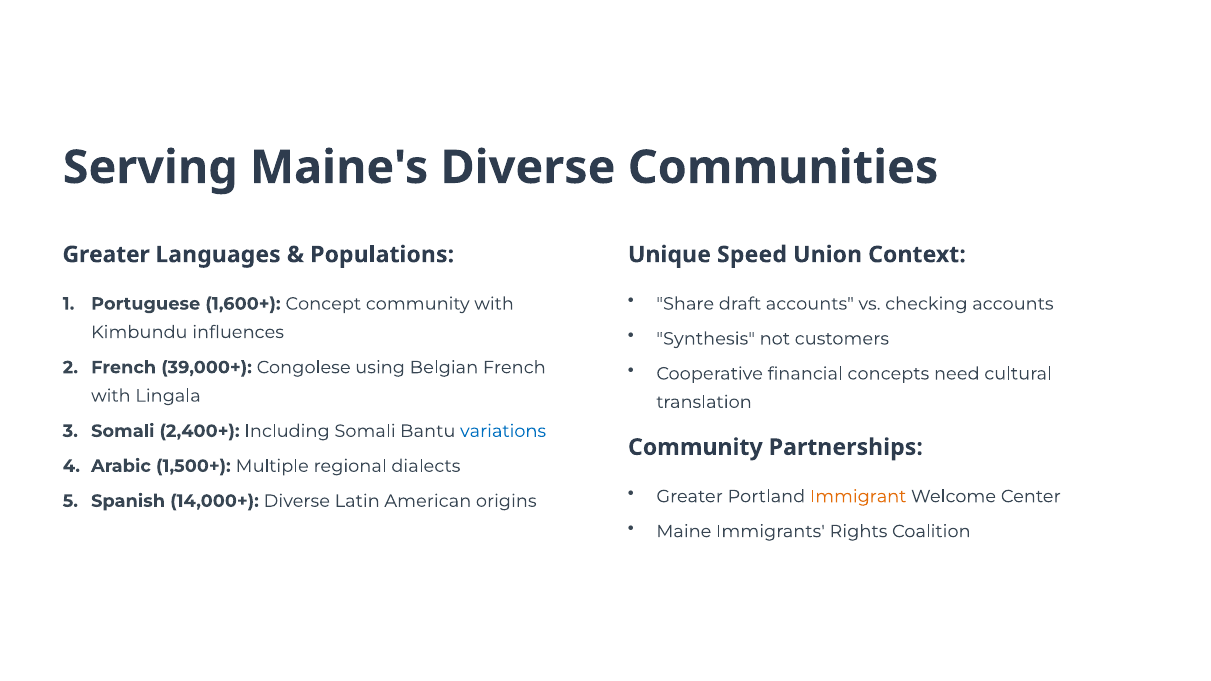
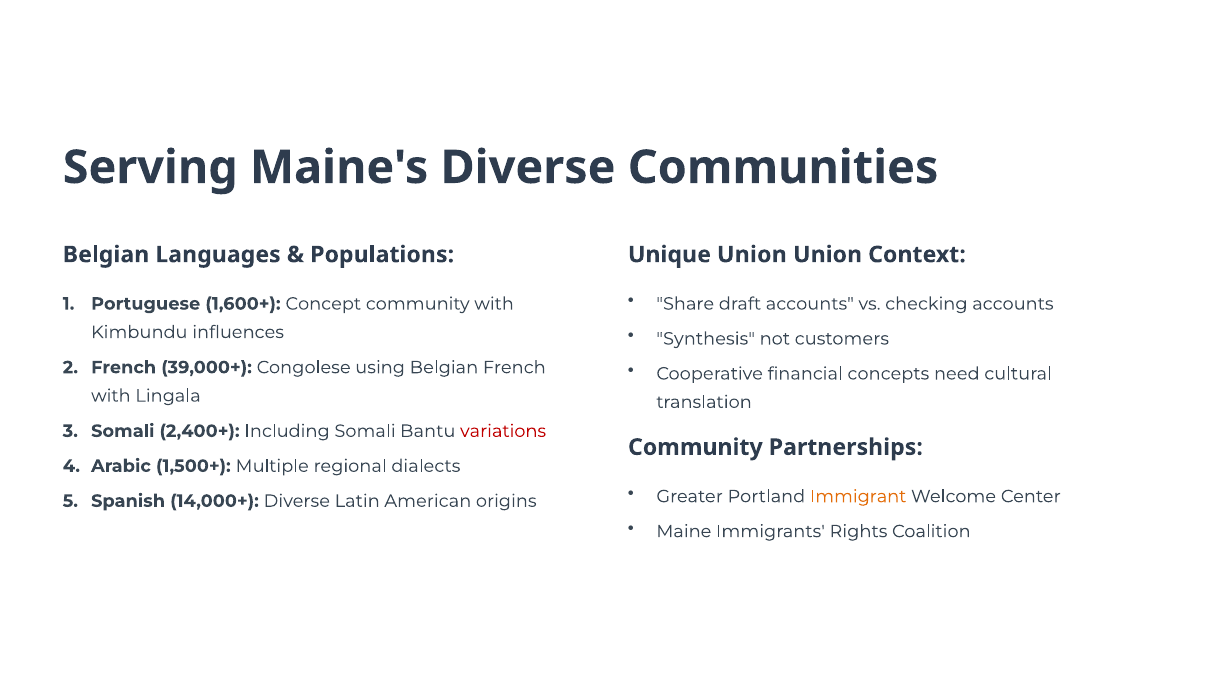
Greater at (106, 255): Greater -> Belgian
Unique Speed: Speed -> Union
variations colour: blue -> red
